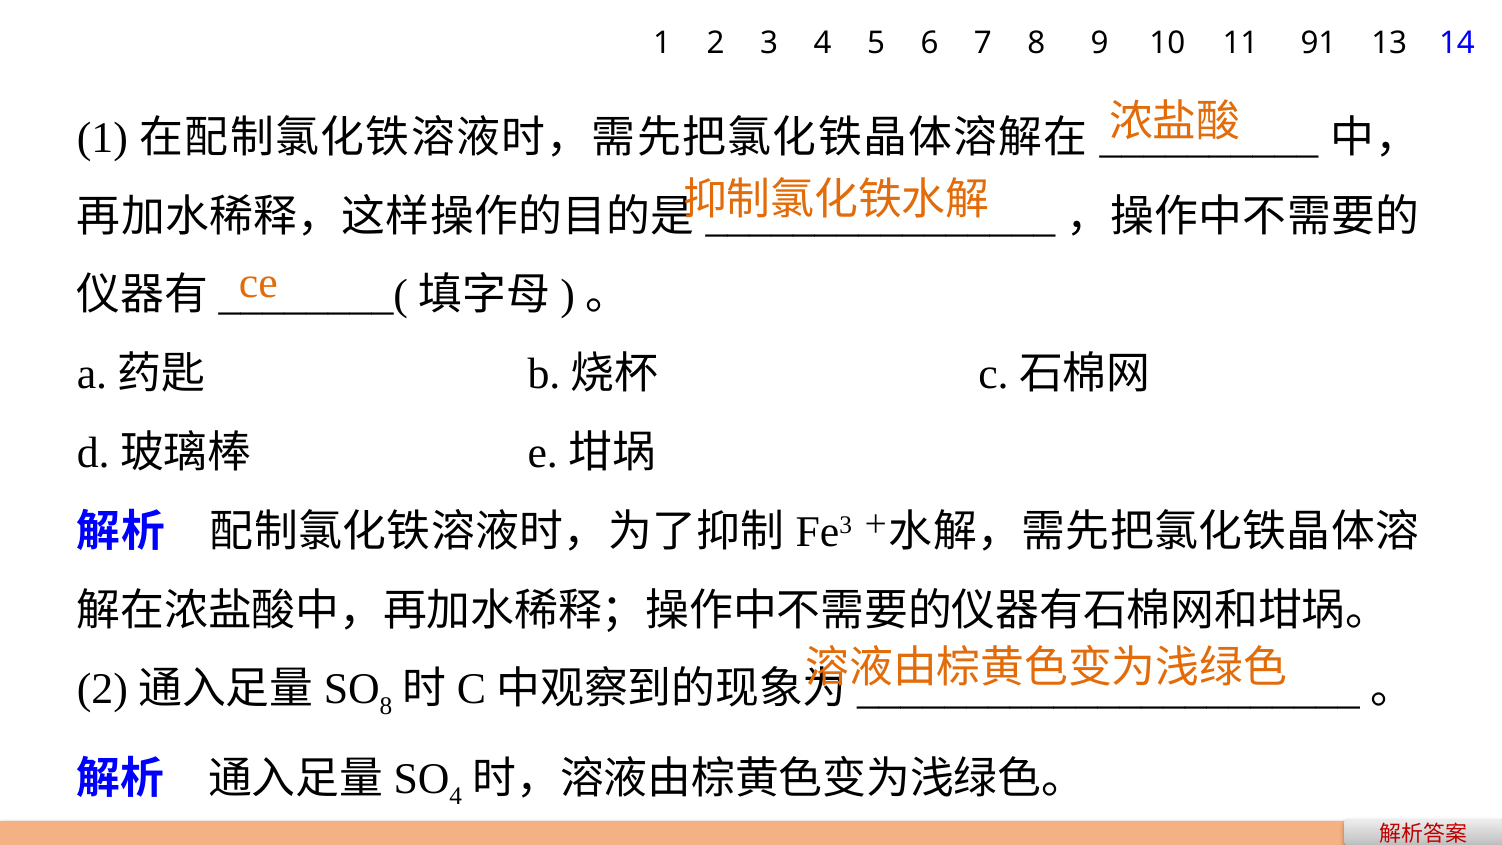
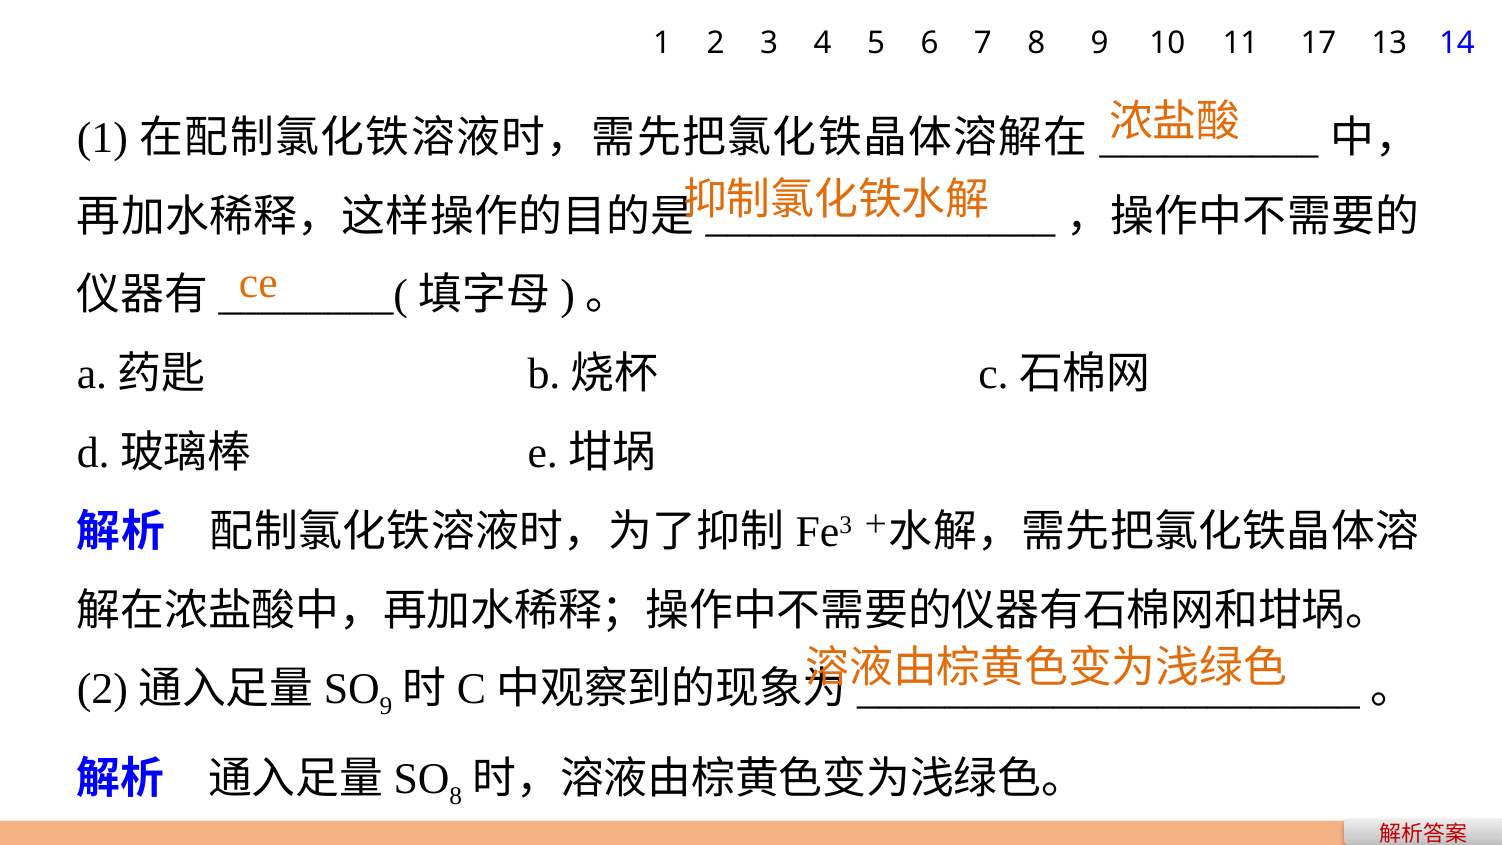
91: 91 -> 17
8 at (386, 706): 8 -> 9
4 at (456, 796): 4 -> 8
